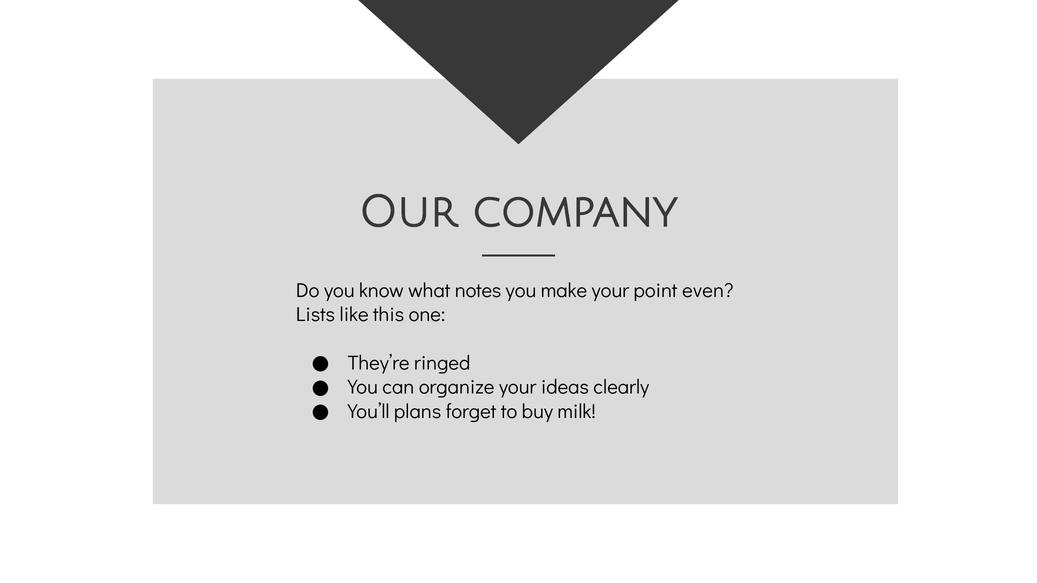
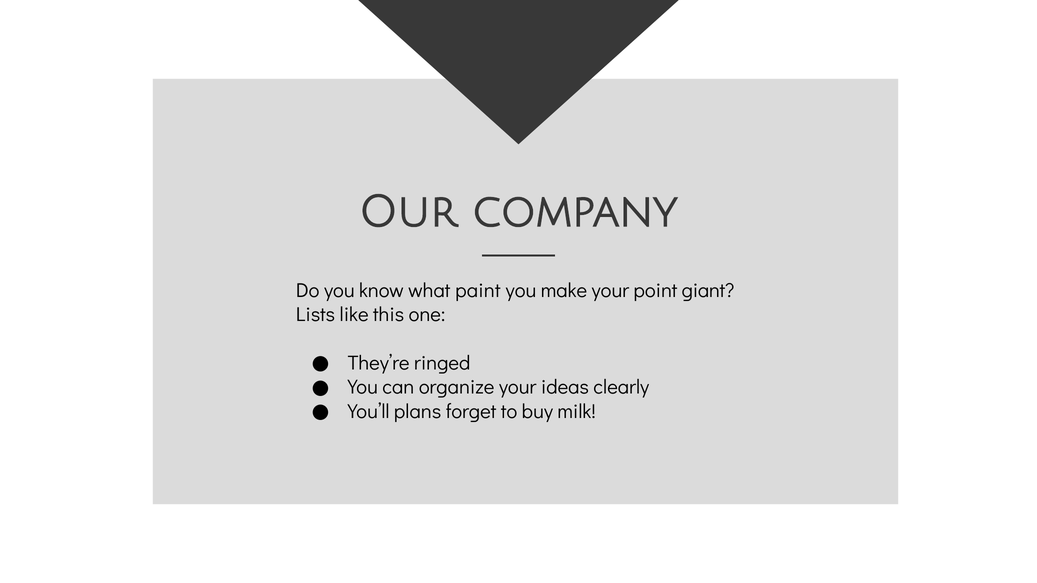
notes: notes -> paint
even: even -> giant
